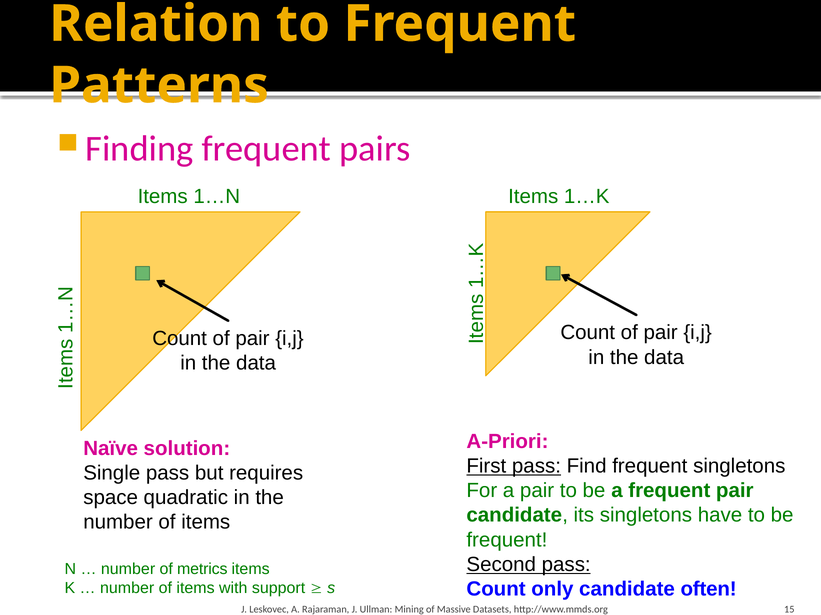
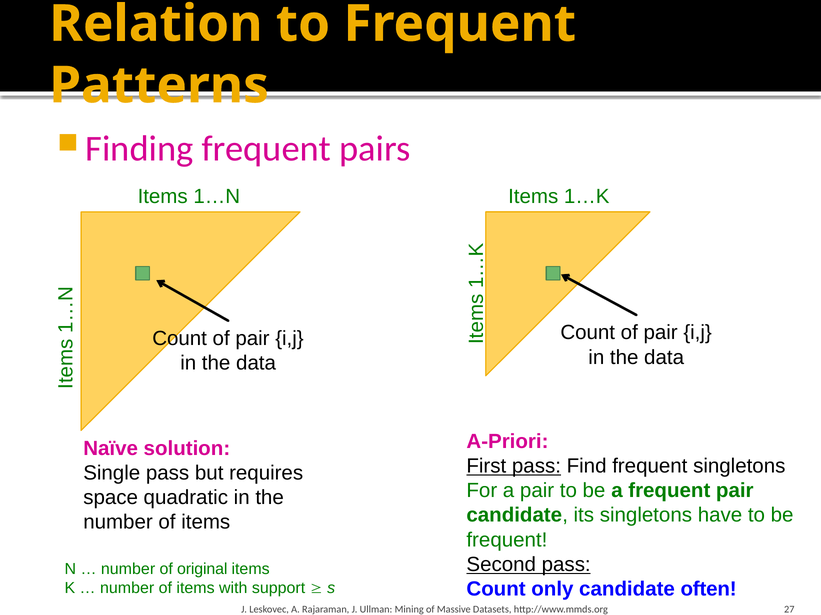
metrics: metrics -> original
15: 15 -> 27
